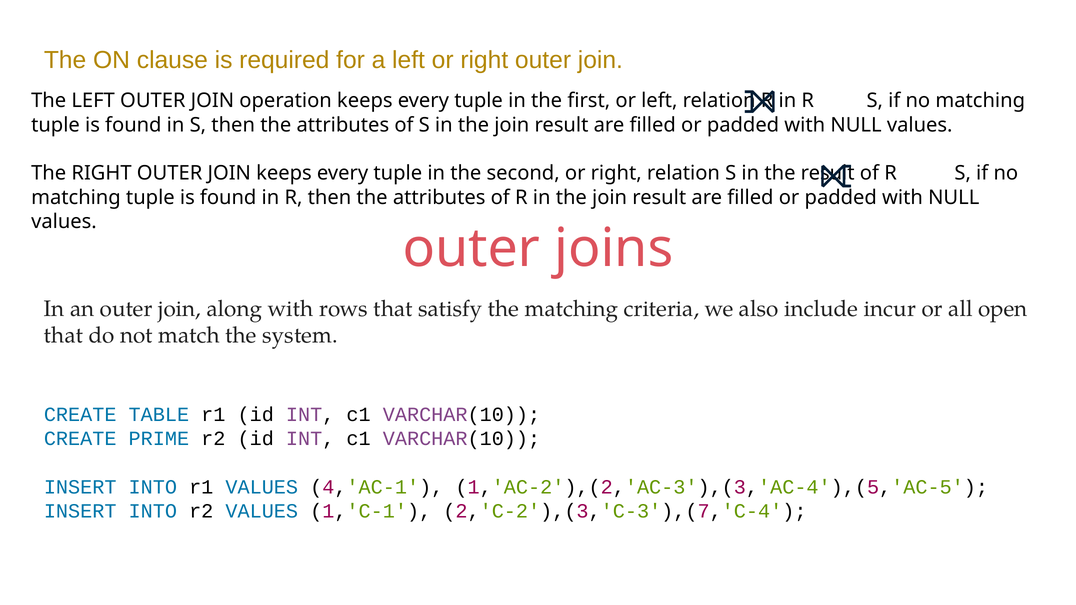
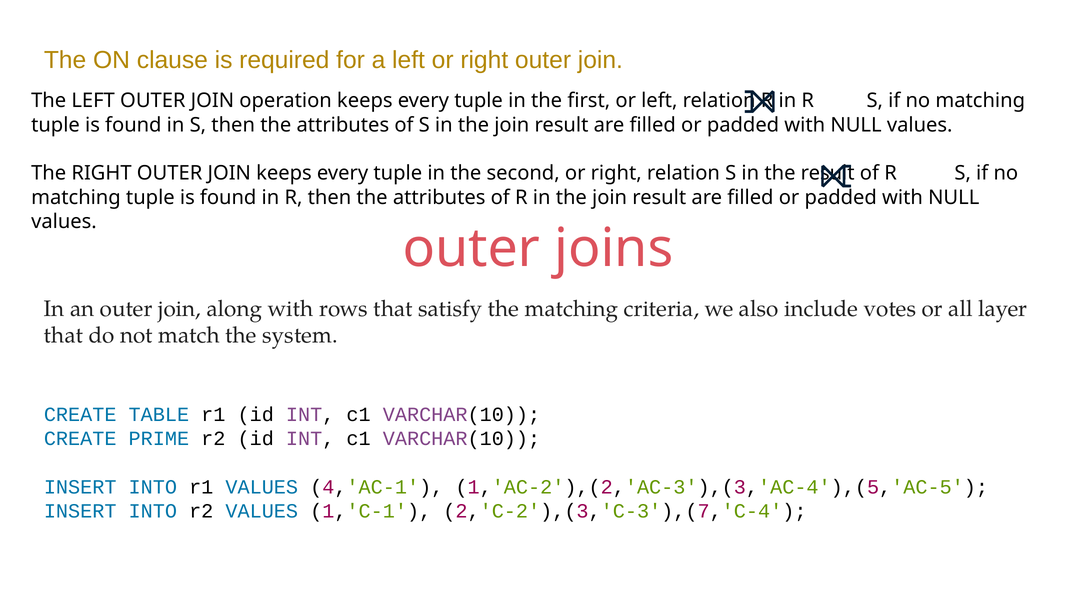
incur: incur -> votes
open: open -> layer
